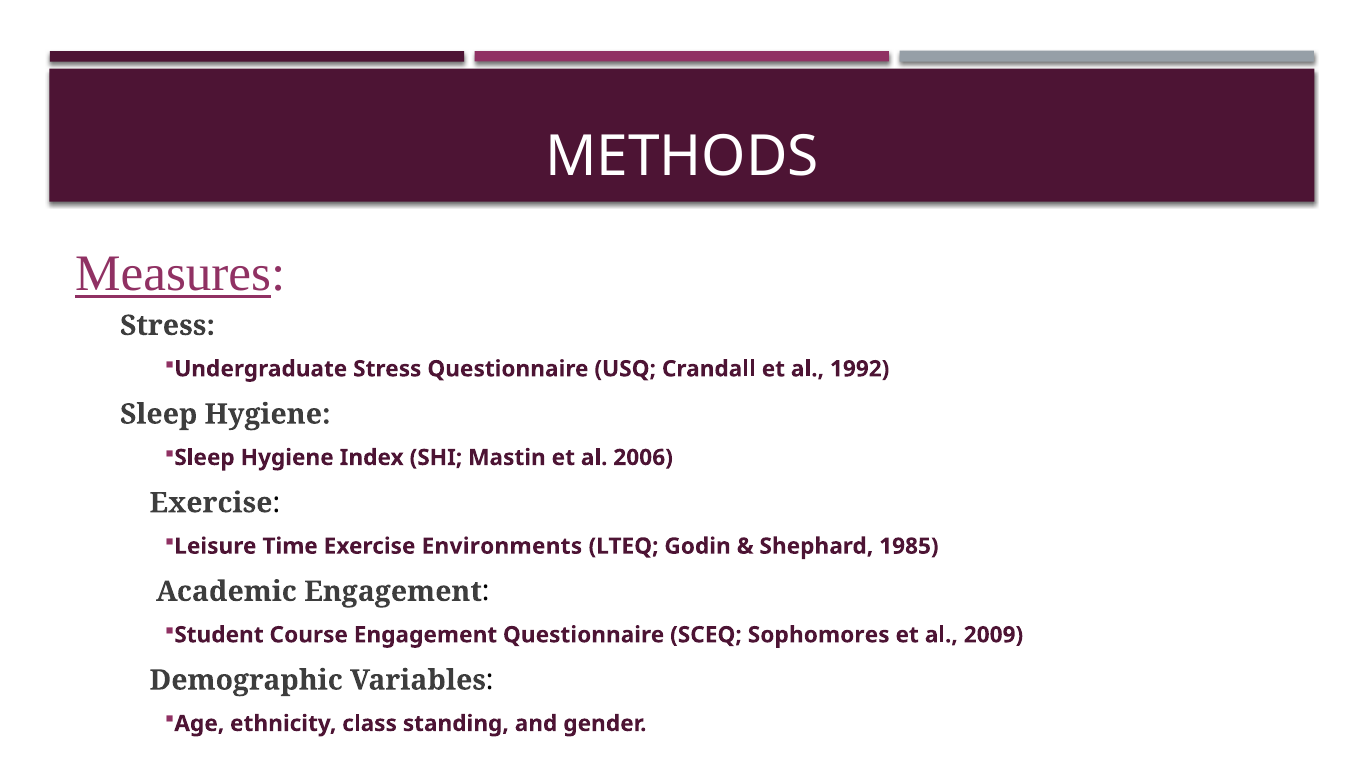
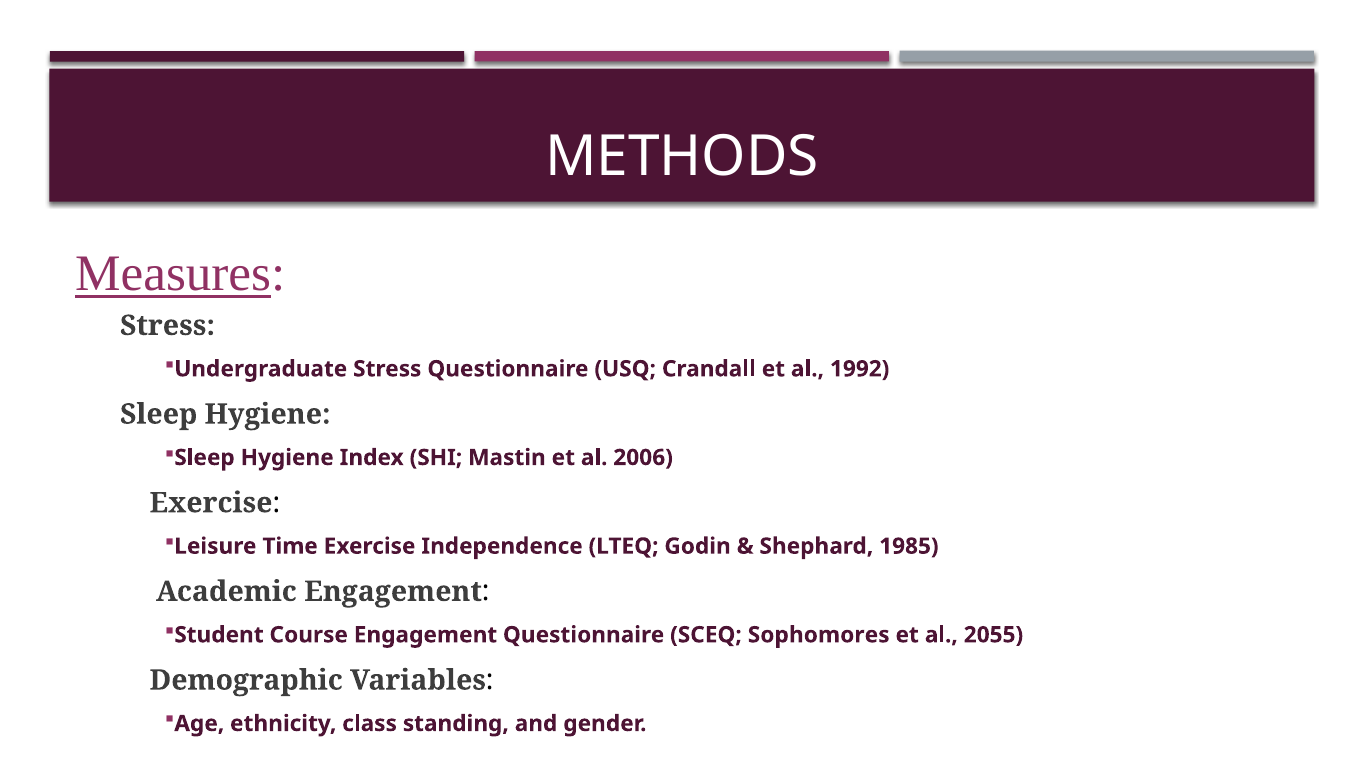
Environments: Environments -> Independence
2009: 2009 -> 2055
